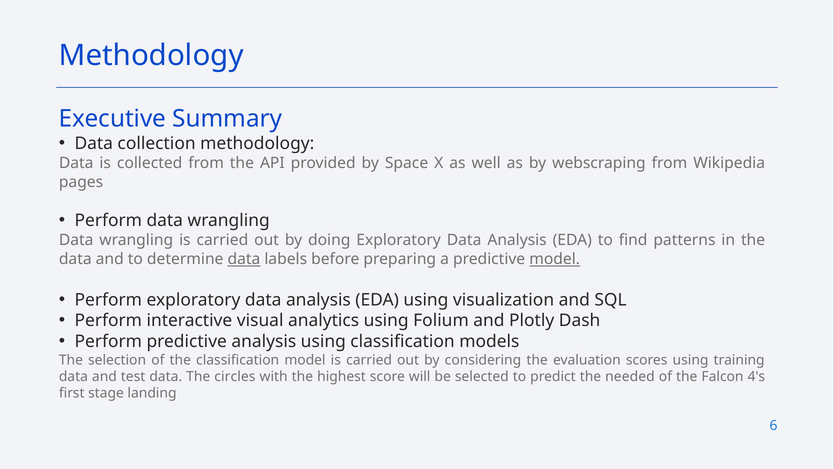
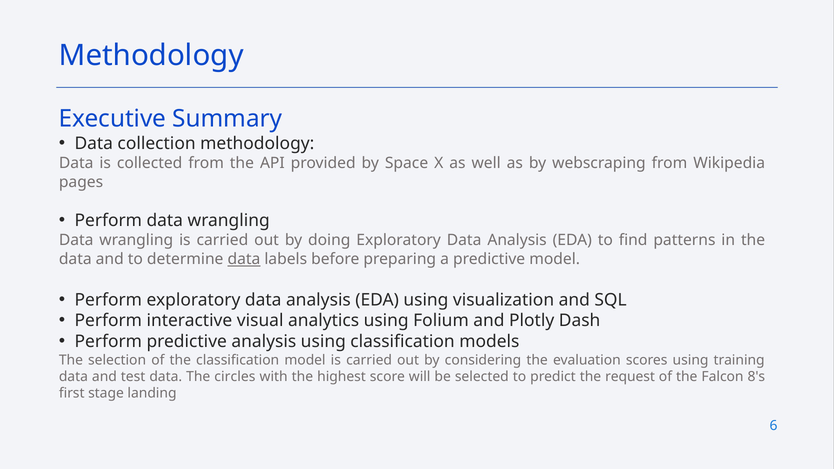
model at (555, 259) underline: present -> none
needed: needed -> request
4's: 4's -> 8's
